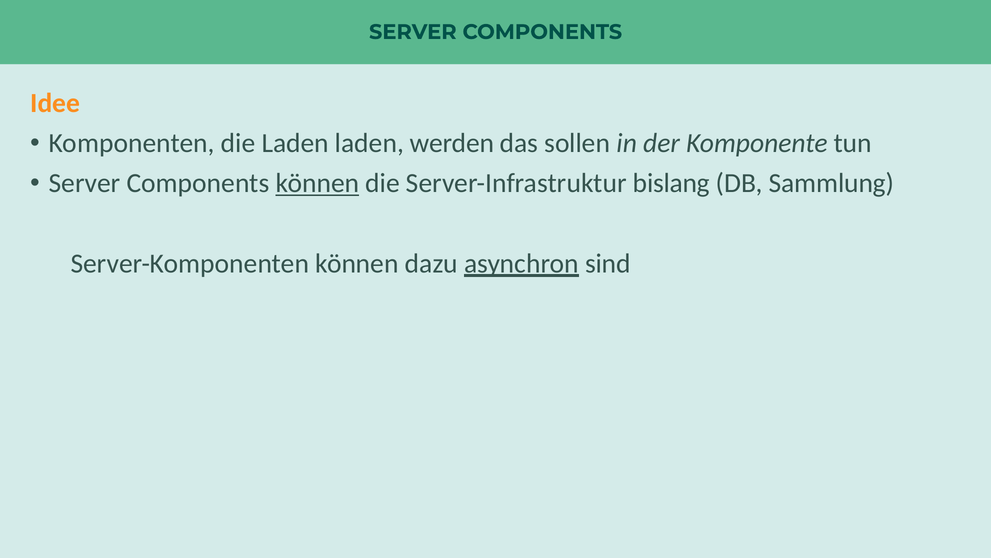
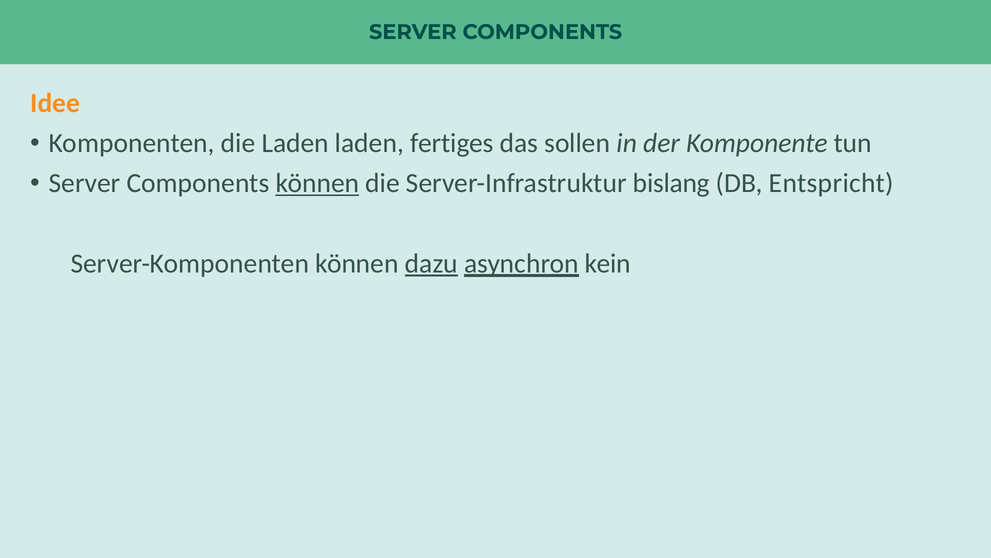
werden: werden -> fertiges
Sammlung: Sammlung -> Entspricht
dazu underline: none -> present
sind: sind -> kein
